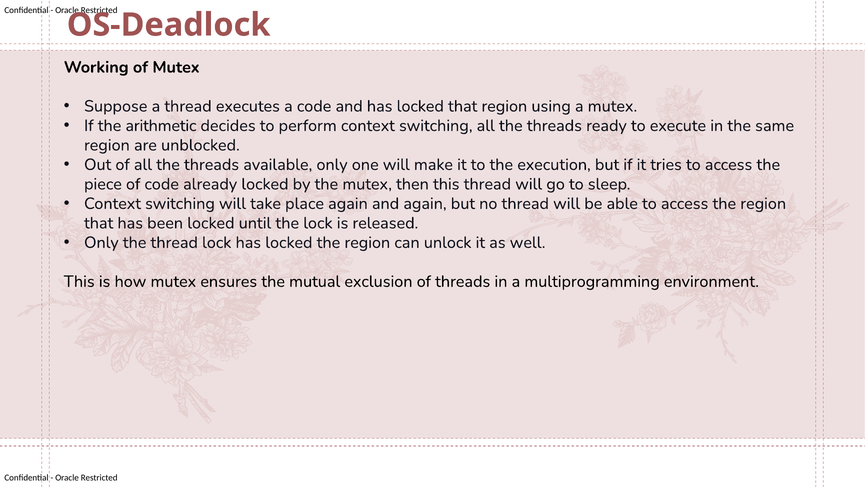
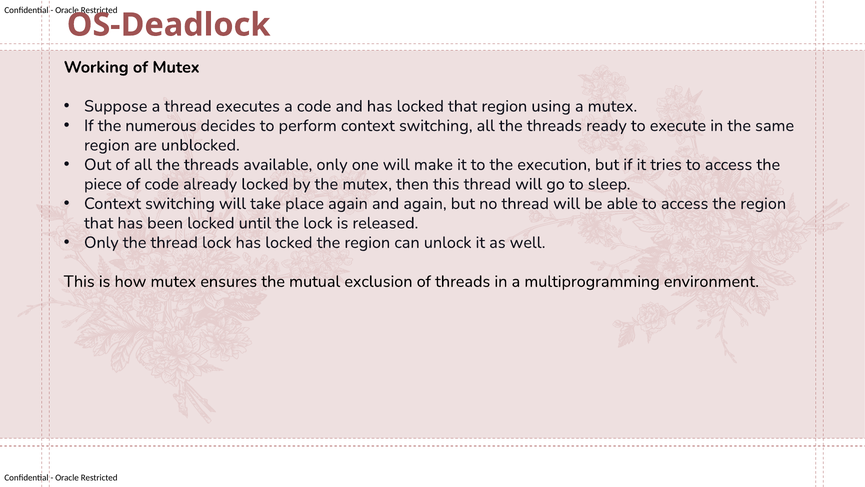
arithmetic: arithmetic -> numerous
